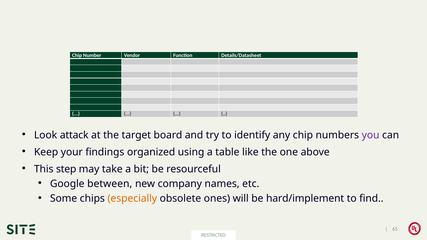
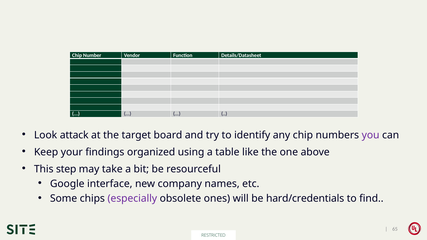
between: between -> interface
especially colour: orange -> purple
hard/implement: hard/implement -> hard/credentials
